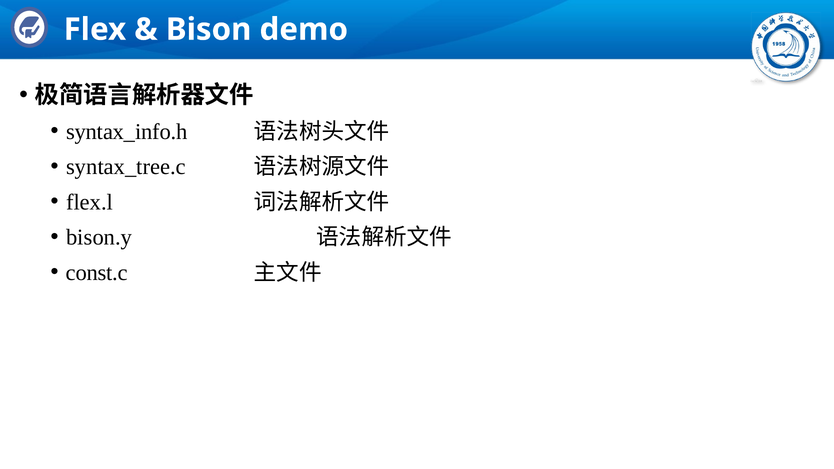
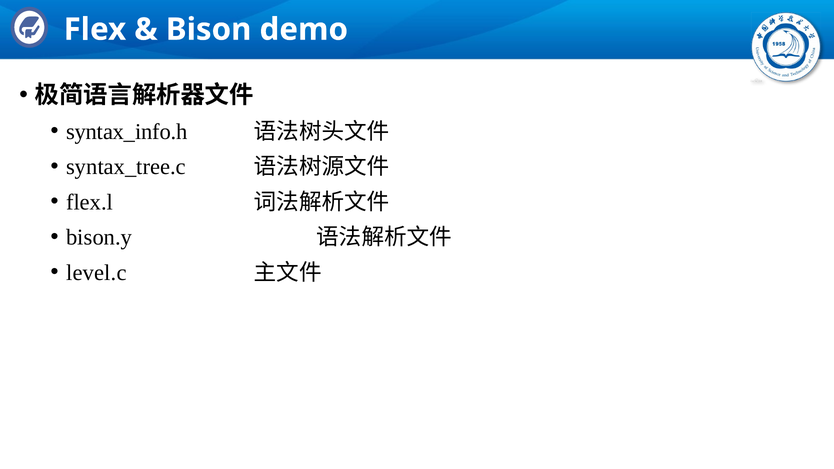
const.c: const.c -> level.c
